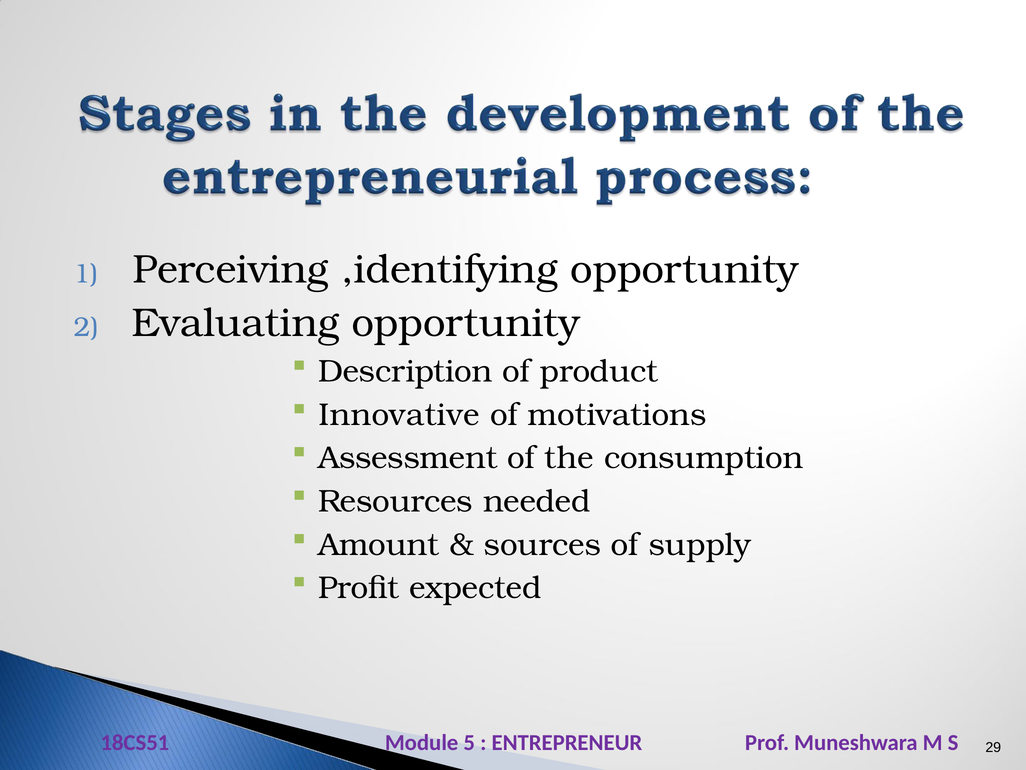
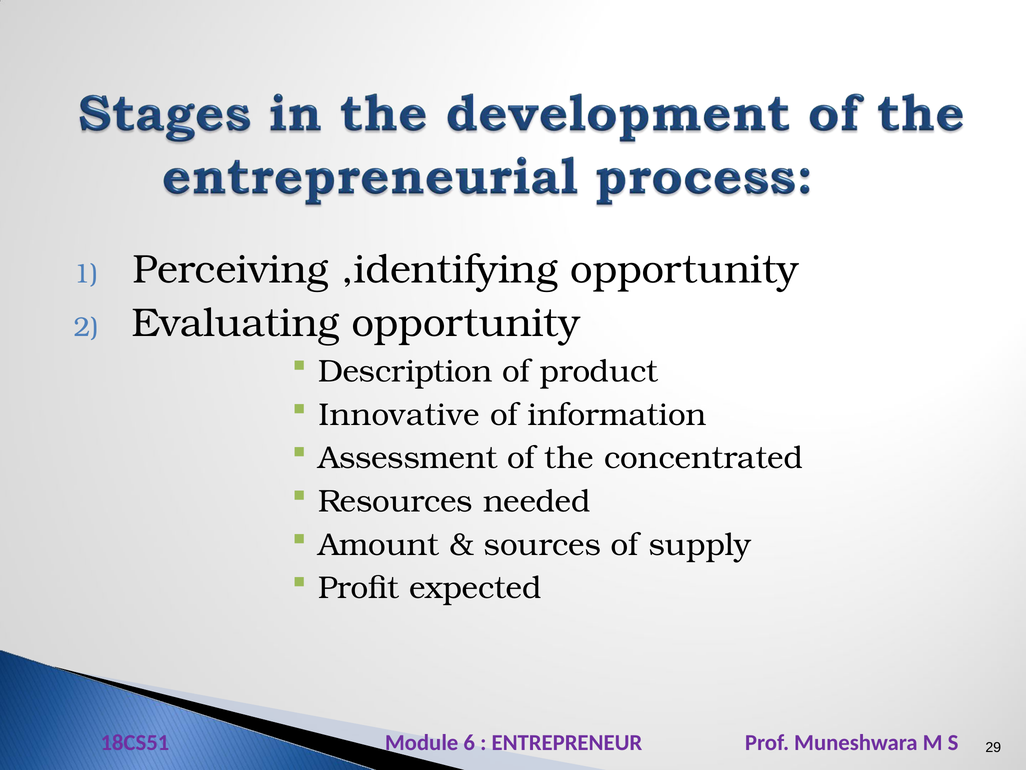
motivations: motivations -> information
consumption: consumption -> concentrated
5: 5 -> 6
